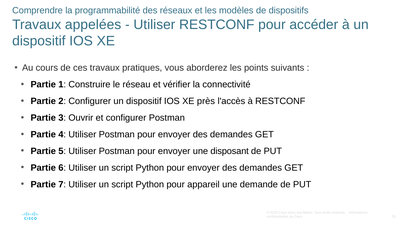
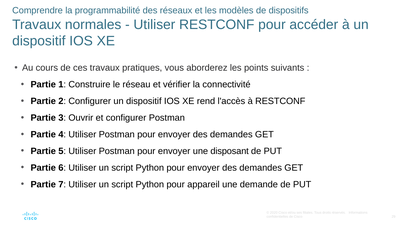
appelées: appelées -> normales
près: près -> rend
